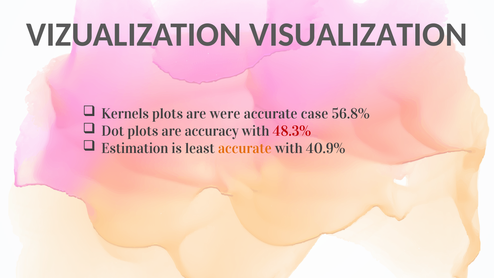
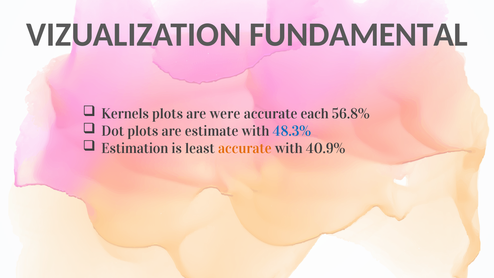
VISUALIZATION: VISUALIZATION -> FUNDAMENTAL
case: case -> each
accuracy: accuracy -> estimate
48.3% colour: red -> blue
